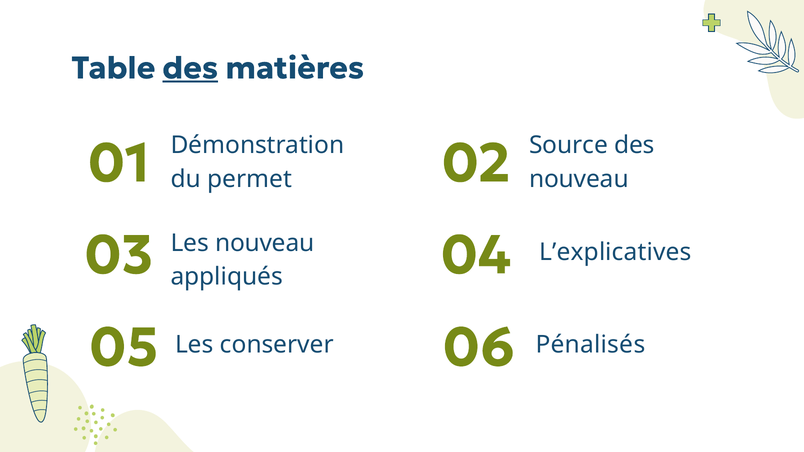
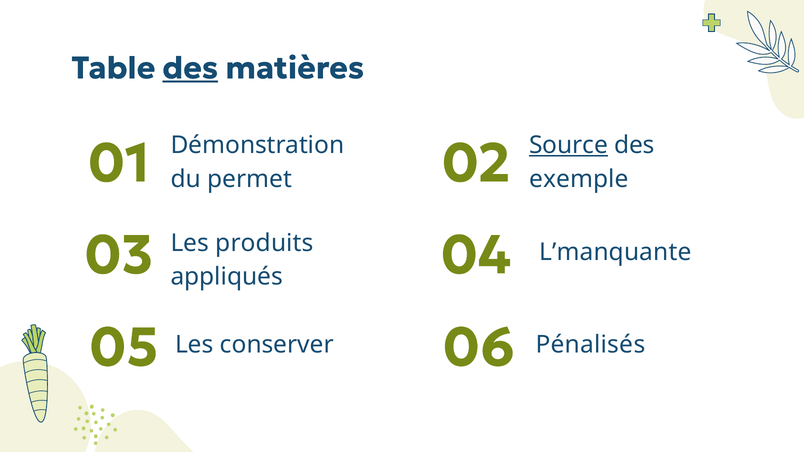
Source underline: none -> present
nouveau at (579, 179): nouveau -> exemple
Les nouveau: nouveau -> produits
L’explicatives: L’explicatives -> L’manquante
